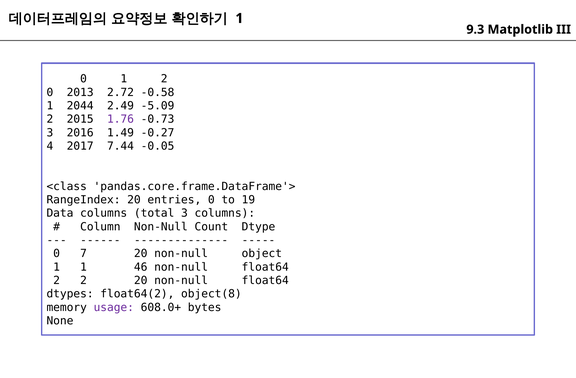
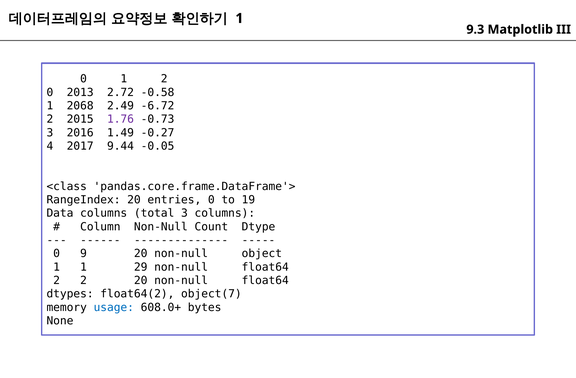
2044: 2044 -> 2068
-5.09: -5.09 -> -6.72
7.44: 7.44 -> 9.44
7: 7 -> 9
46: 46 -> 29
object(8: object(8 -> object(7
usage colour: purple -> blue
